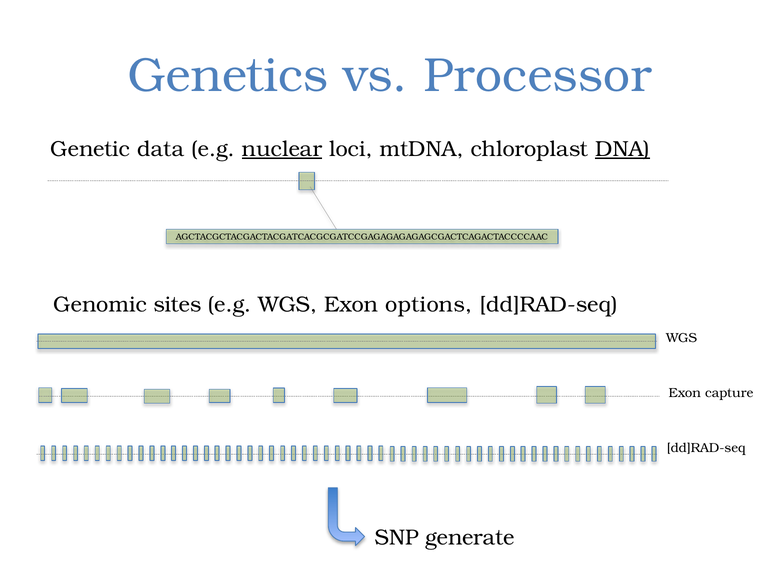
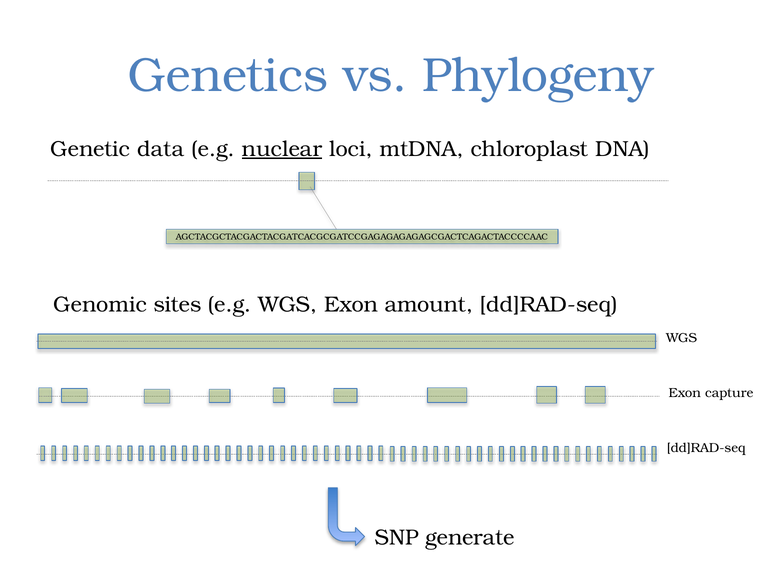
Processor: Processor -> Phylogeny
DNA underline: present -> none
options: options -> amount
